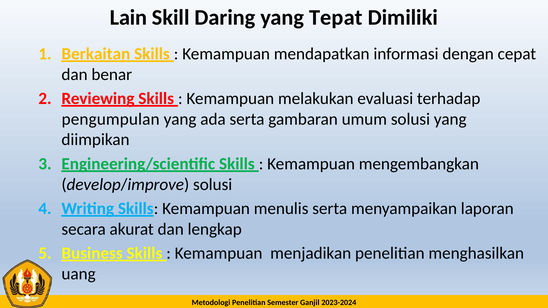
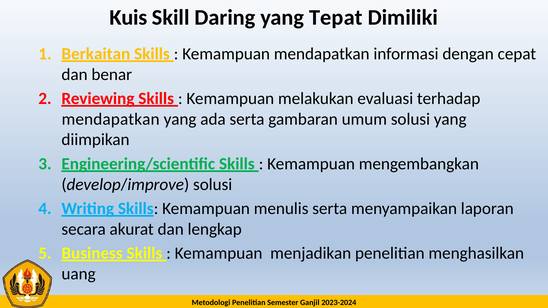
Lain: Lain -> Kuis
pengumpulan at (111, 119): pengumpulan -> mendapatkan
